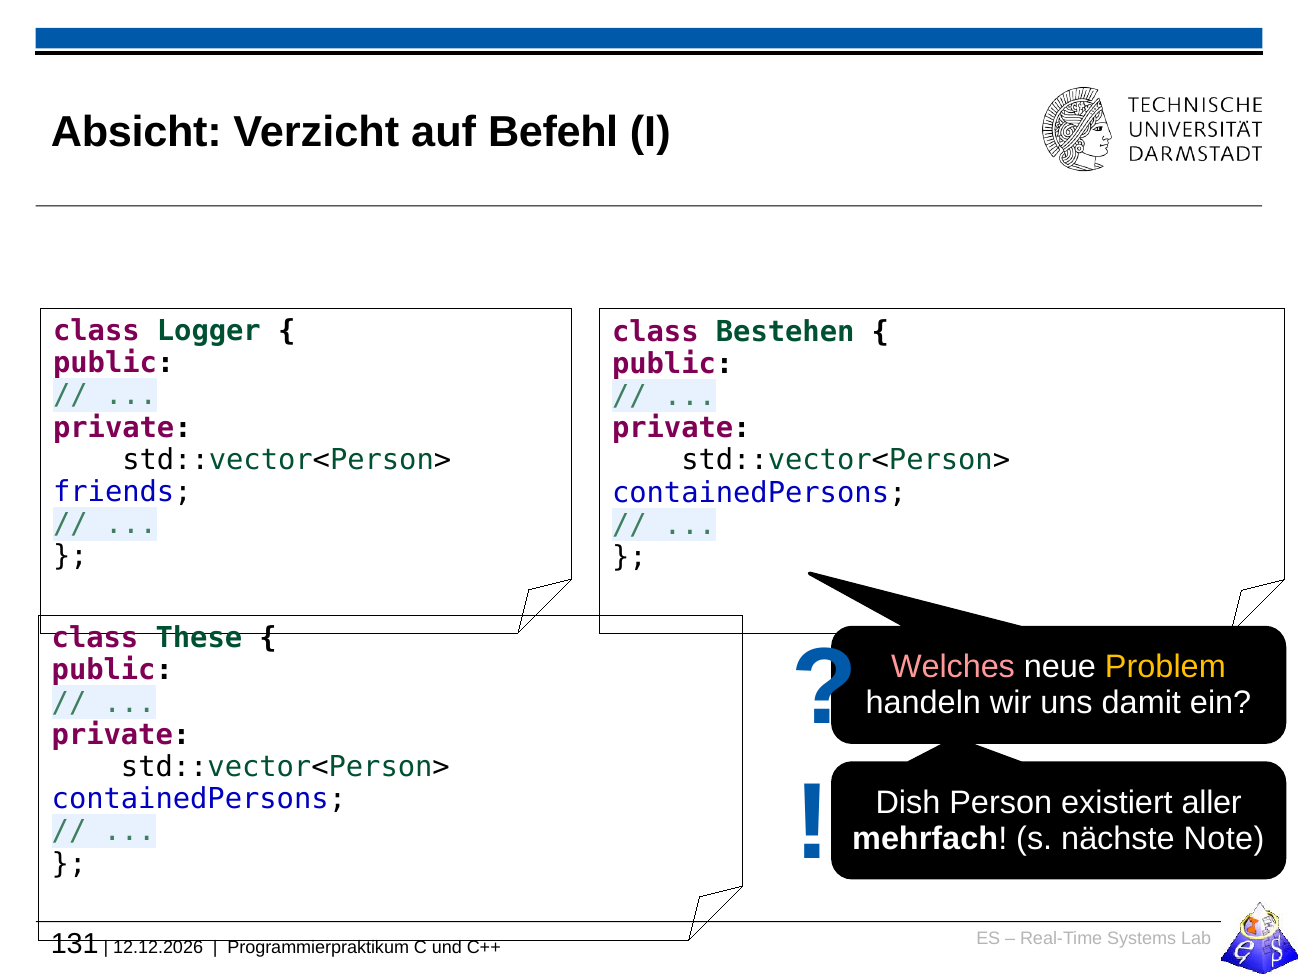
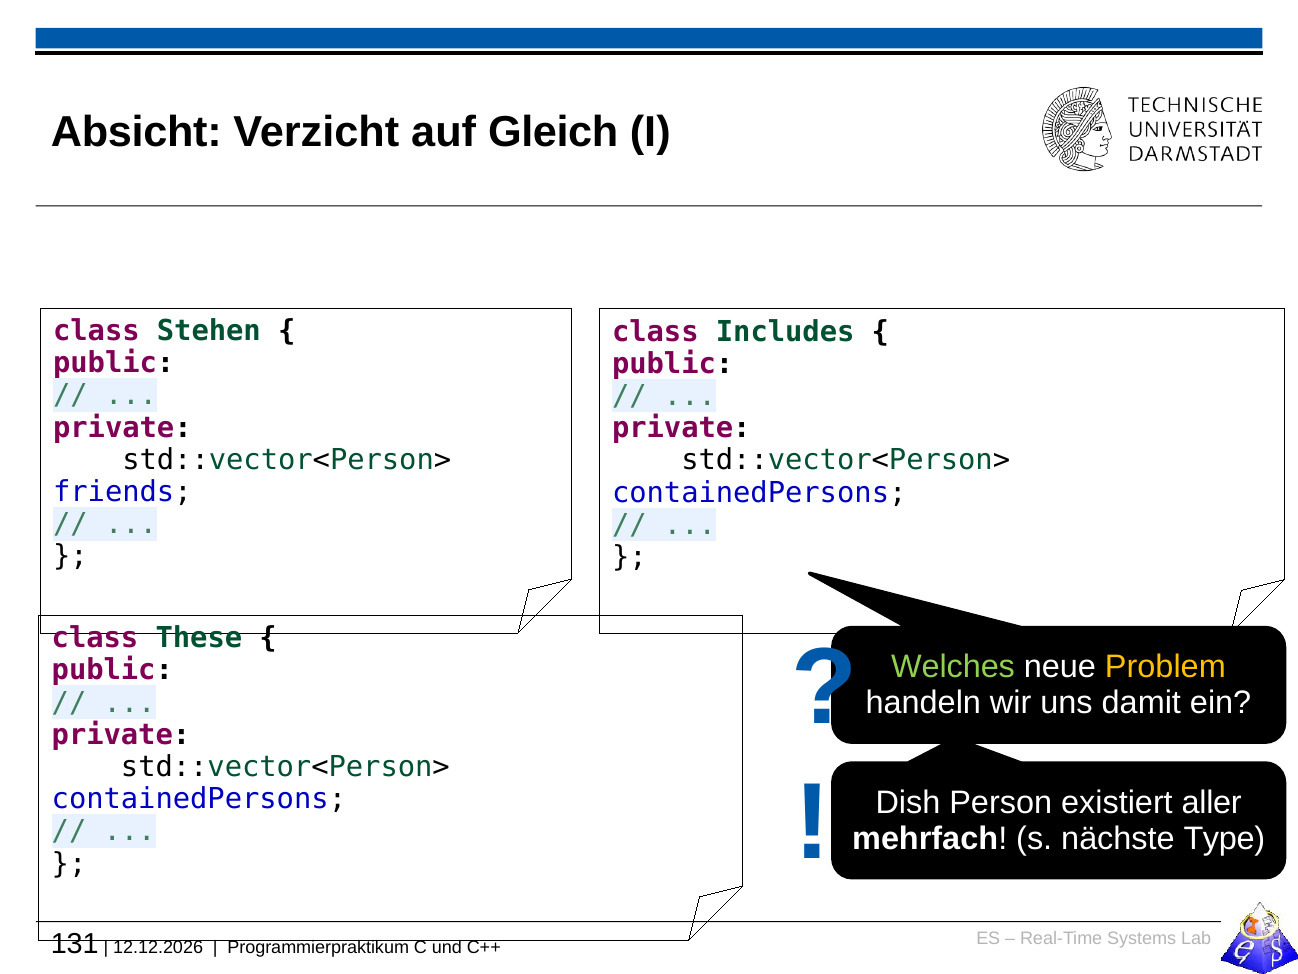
Befehl: Befehl -> Gleich
Logger: Logger -> Stehen
Bestehen: Bestehen -> Includes
Welches colour: pink -> light green
Note: Note -> Type
